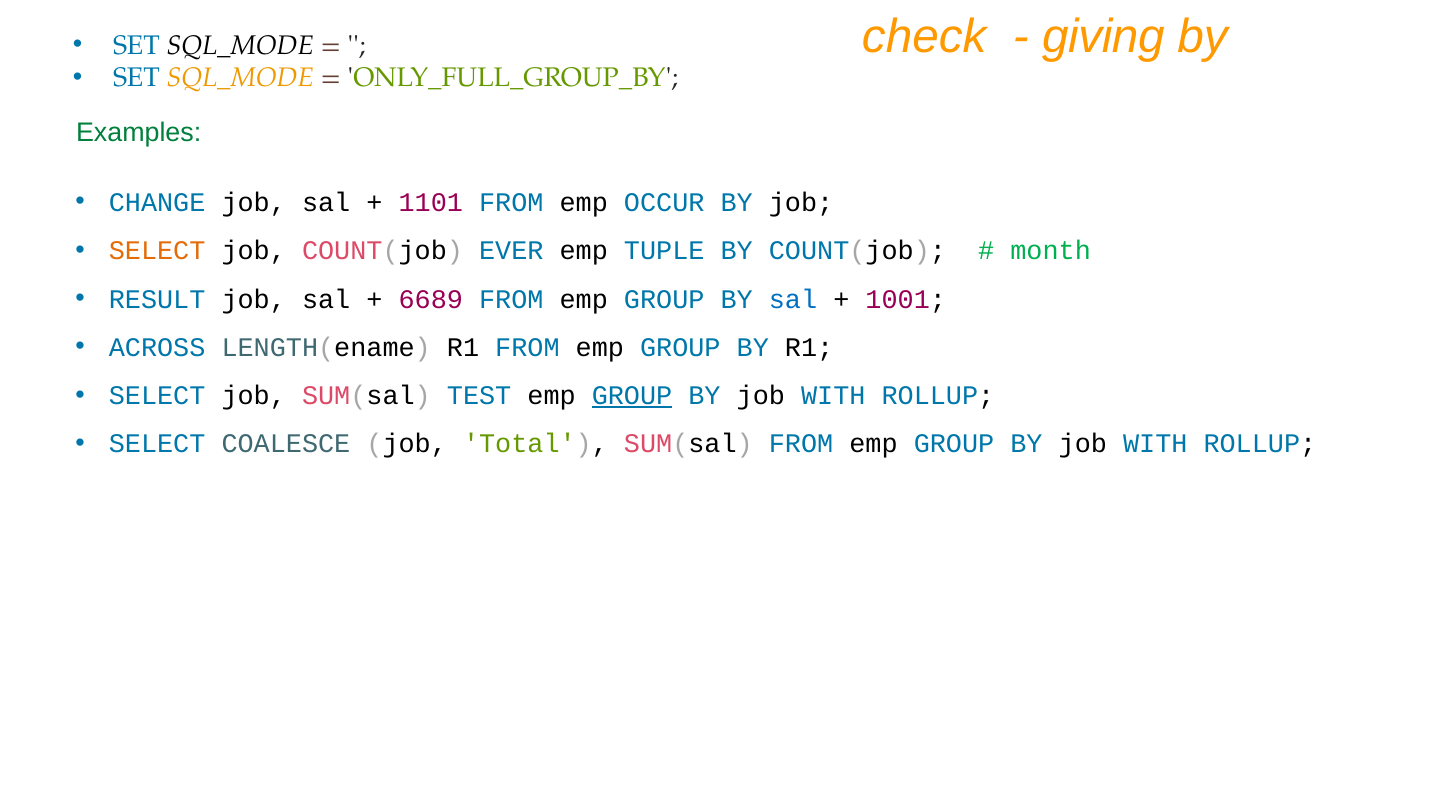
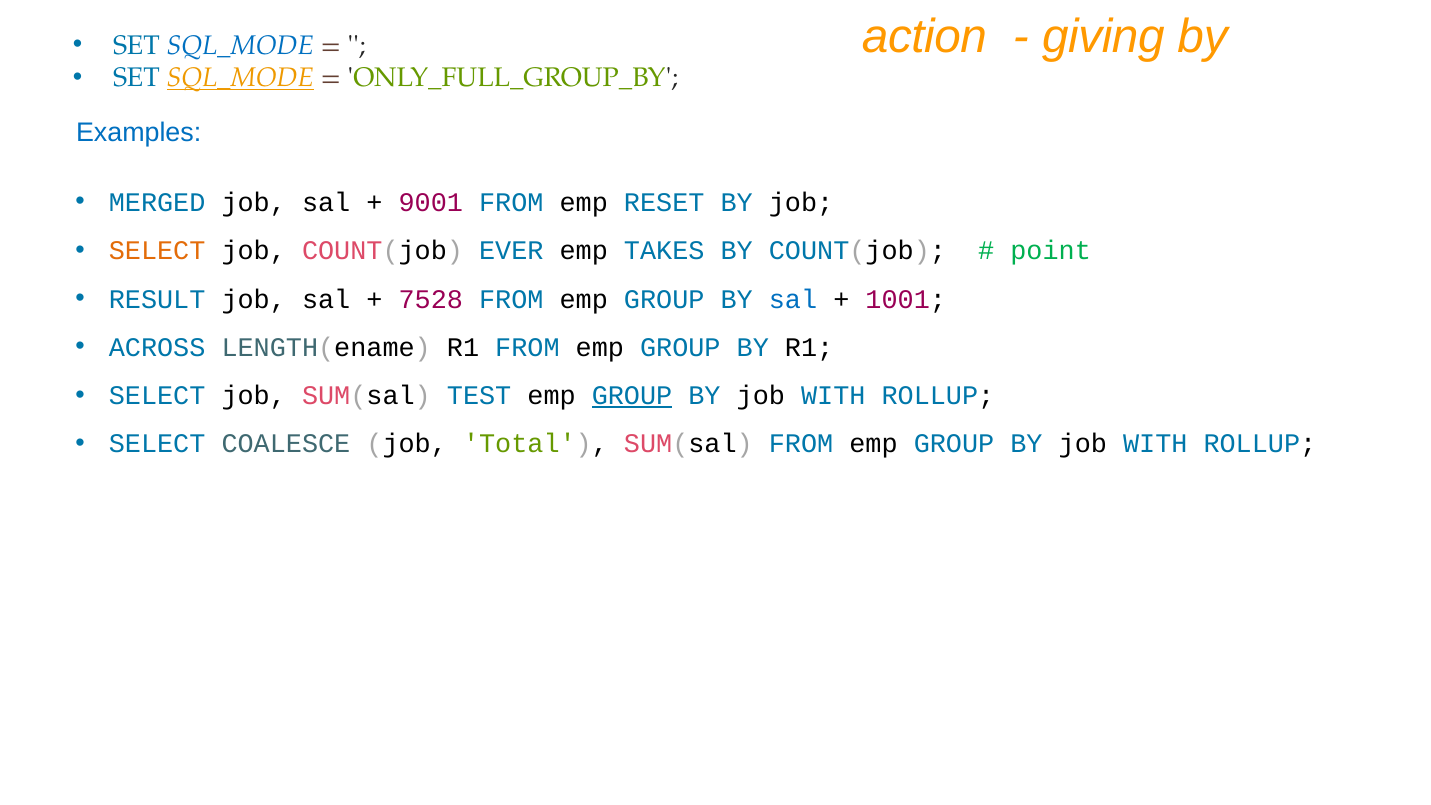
check: check -> action
SQL_MODE at (240, 46) colour: black -> blue
SQL_MODE at (240, 78) underline: none -> present
Examples colour: green -> blue
CHANGE: CHANGE -> MERGED
1101: 1101 -> 9001
OCCUR: OCCUR -> RESET
TUPLE: TUPLE -> TAKES
month: month -> point
6689: 6689 -> 7528
